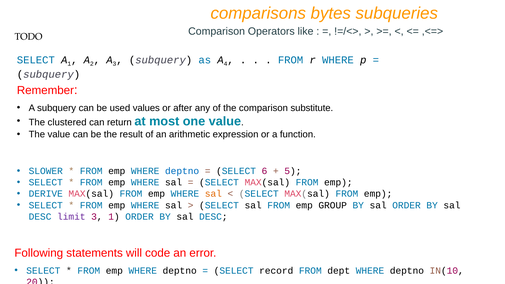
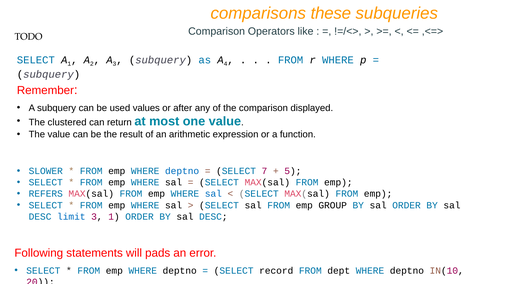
bytes: bytes -> these
substitute: substitute -> displayed
6: 6 -> 7
DERIVE: DERIVE -> REFERS
sal at (213, 194) colour: orange -> blue
limit colour: purple -> blue
code: code -> pads
